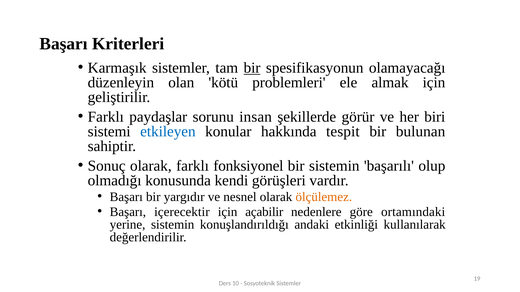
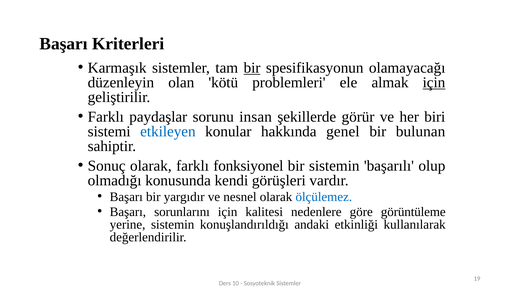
için at (434, 83) underline: none -> present
tespit: tespit -> genel
ölçülemez colour: orange -> blue
içerecektir: içerecektir -> sorunlarını
açabilir: açabilir -> kalitesi
ortamındaki: ortamındaki -> görüntüleme
